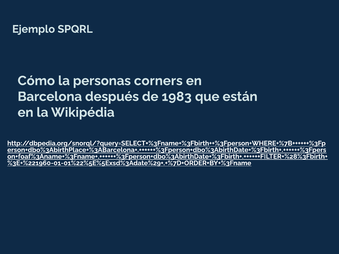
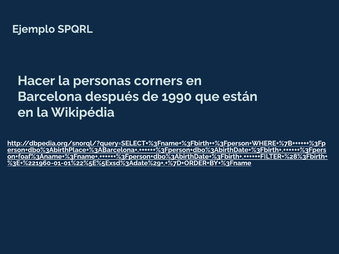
Cómo: Cómo -> Hacer
1983: 1983 -> 1990
